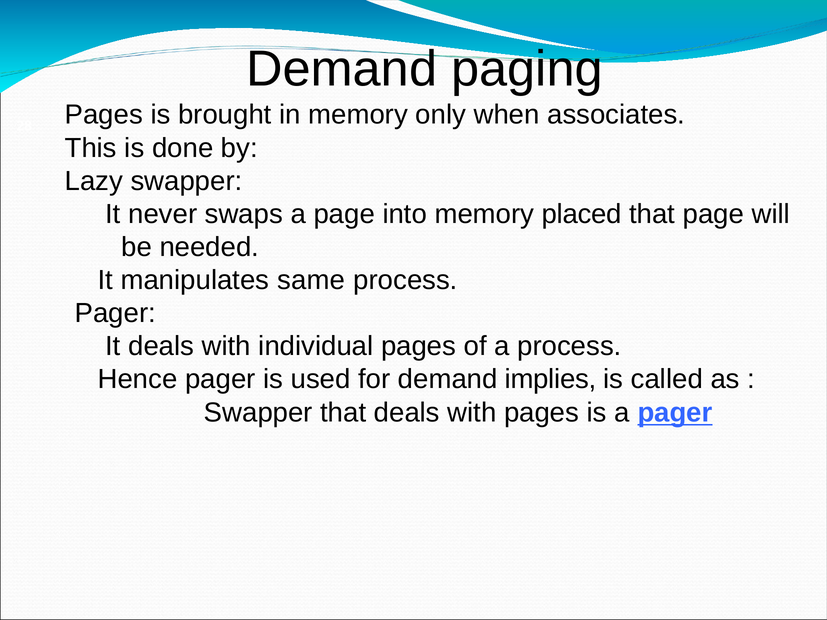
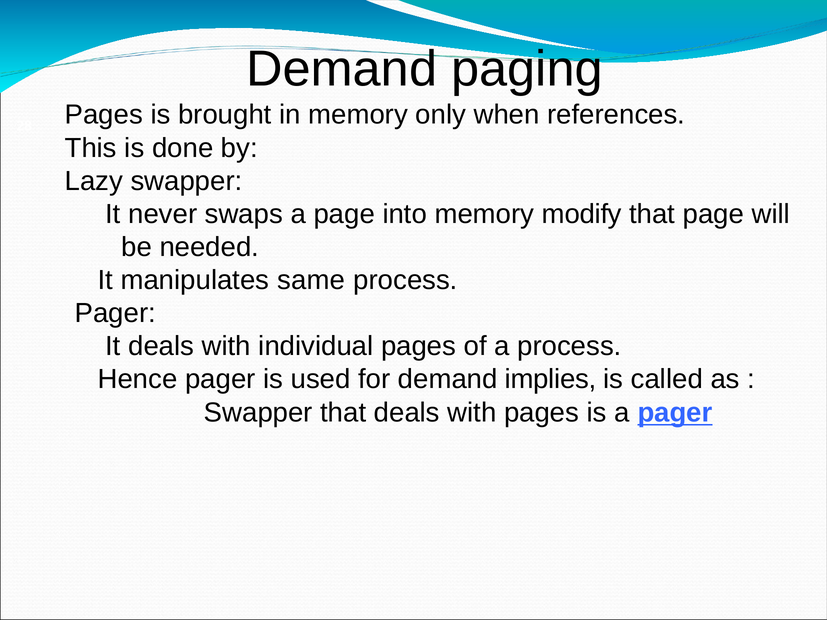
associates: associates -> references
placed: placed -> modify
